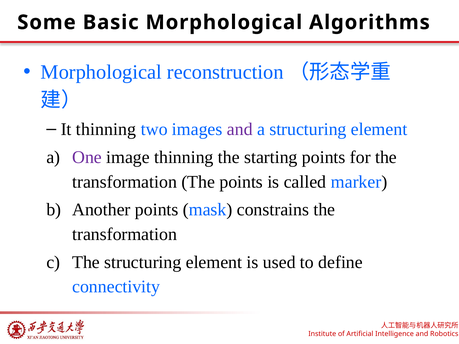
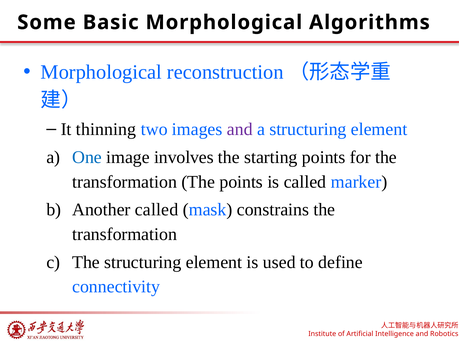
One colour: purple -> blue
image thinning: thinning -> involves
Another points: points -> called
